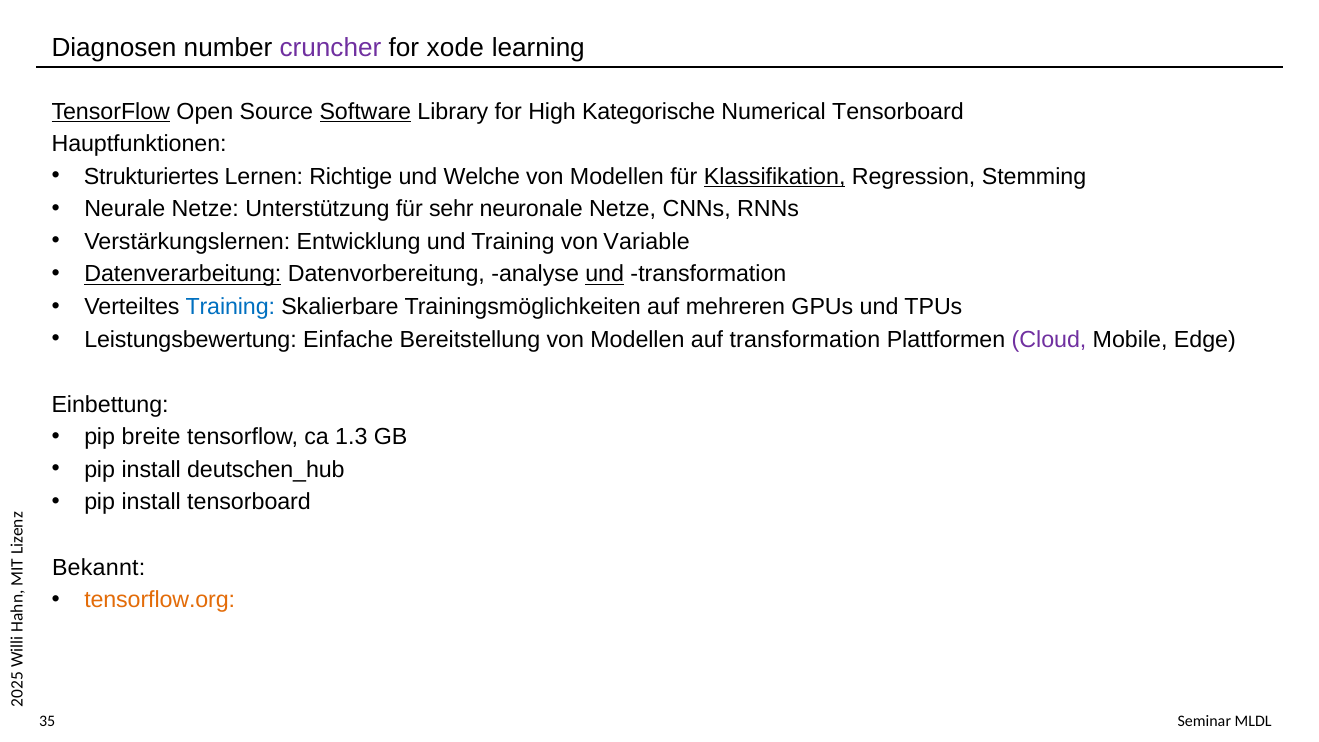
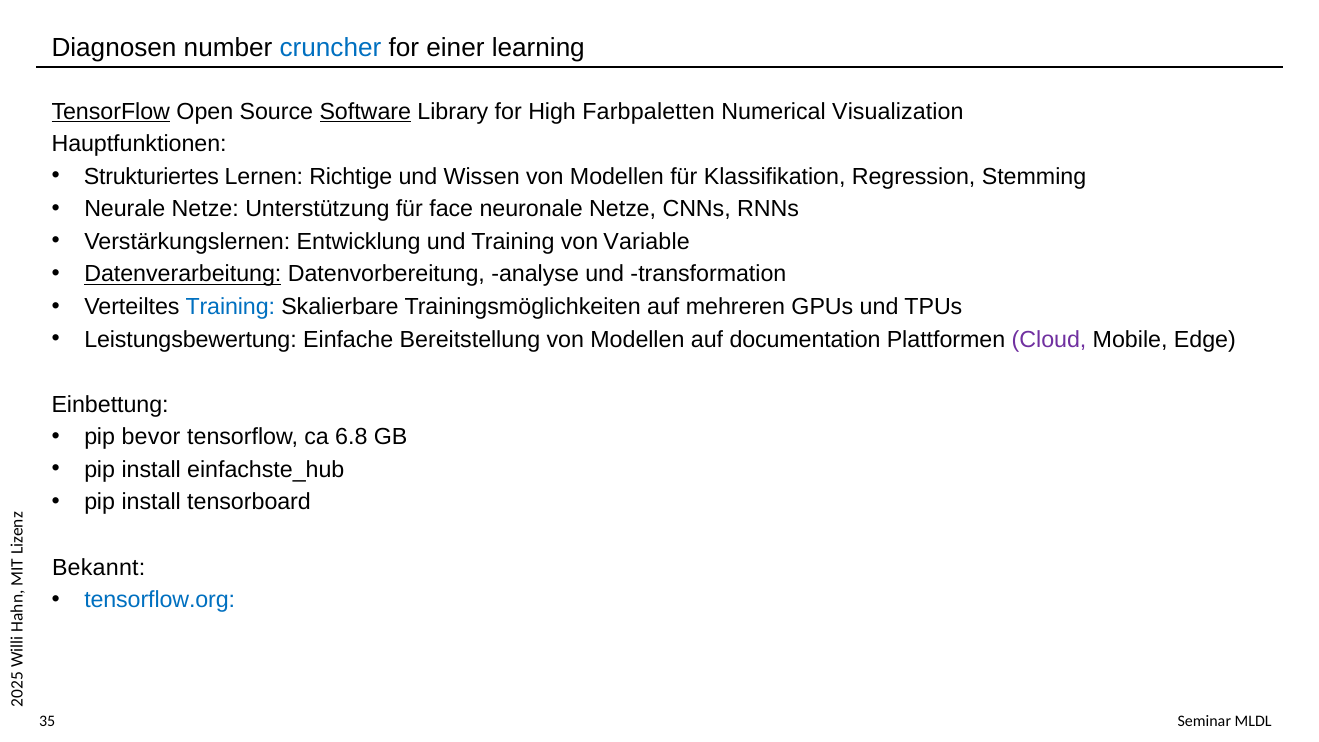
cruncher colour: purple -> blue
xode: xode -> einer
Kategorische: Kategorische -> Farbpaletten
Numerical Tensorboard: Tensorboard -> Visualization
Welche: Welche -> Wissen
Klassifikation underline: present -> none
sehr: sehr -> face
und at (605, 274) underline: present -> none
auf transformation: transformation -> documentation
breite: breite -> bevor
1.3: 1.3 -> 6.8
deutschen_hub: deutschen_hub -> einfachste_hub
tensorflow.org colour: orange -> blue
